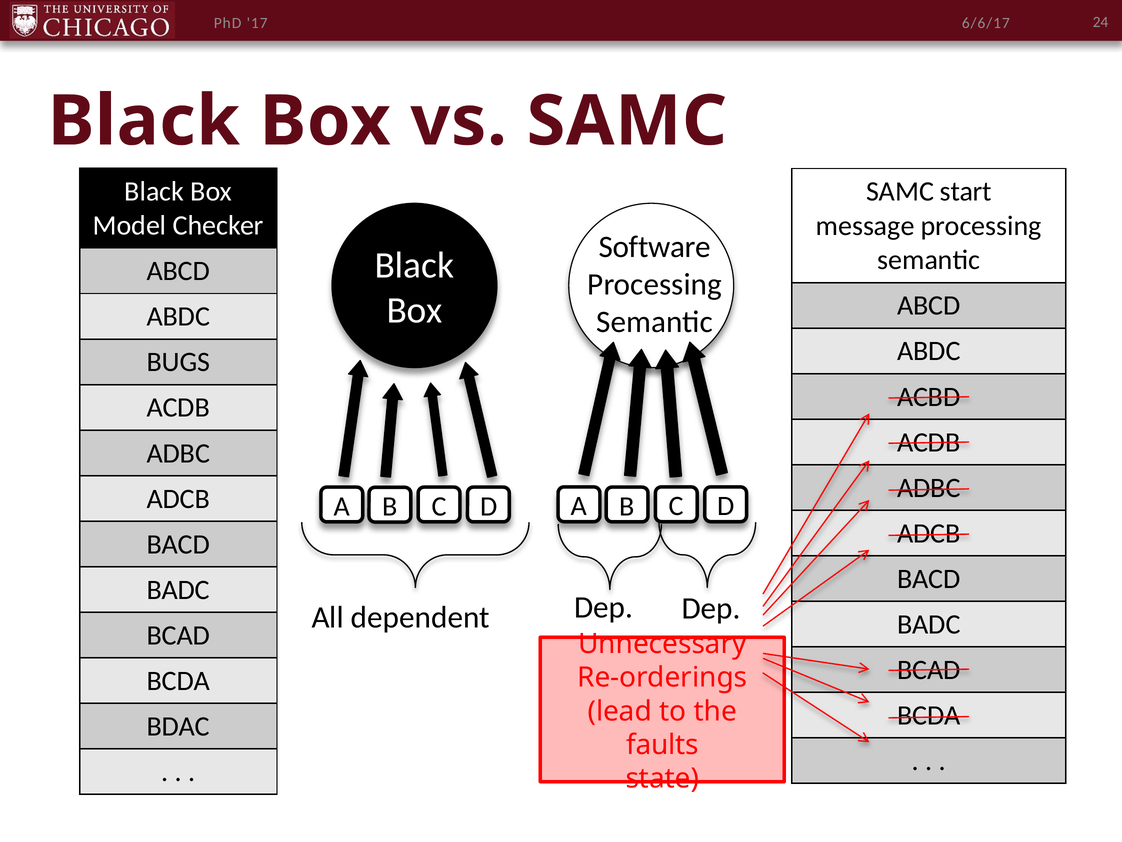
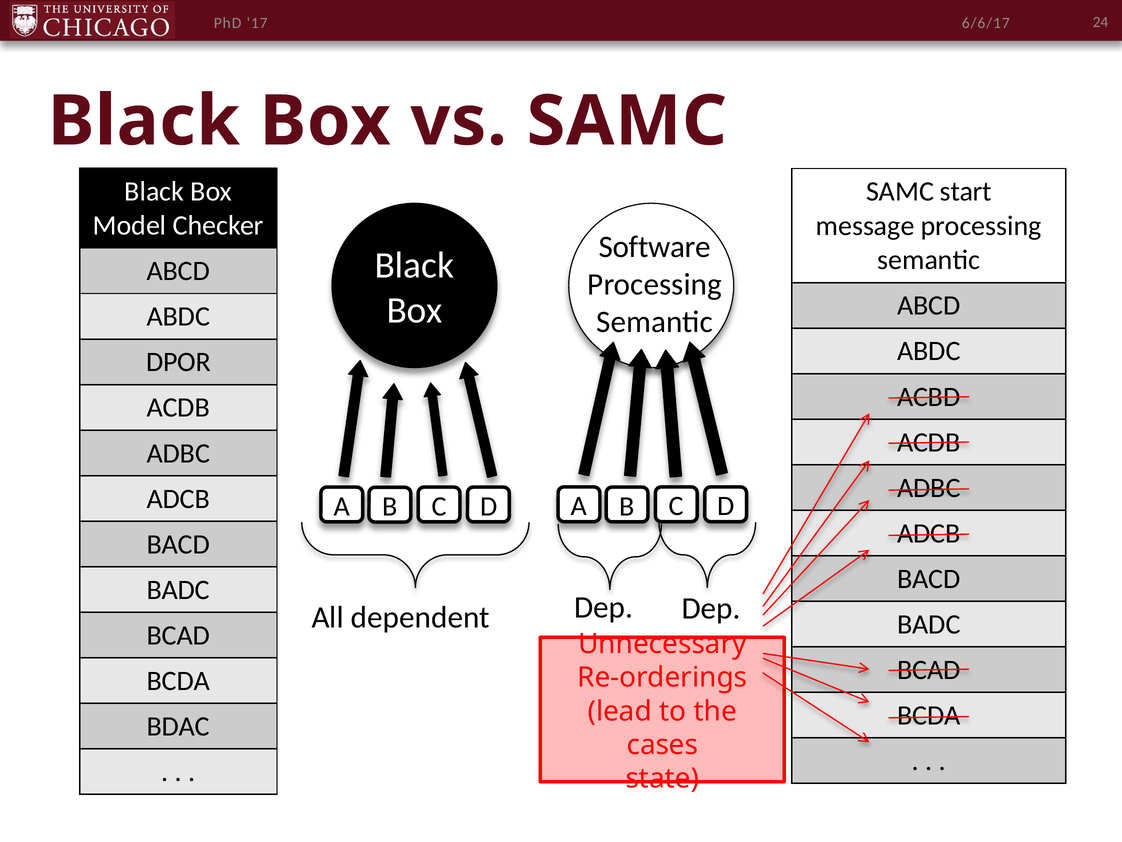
BUGS: BUGS -> DPOR
faults: faults -> cases
